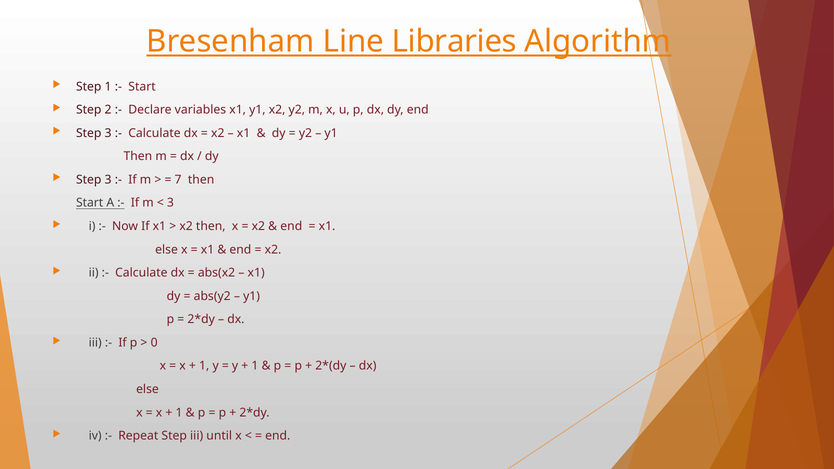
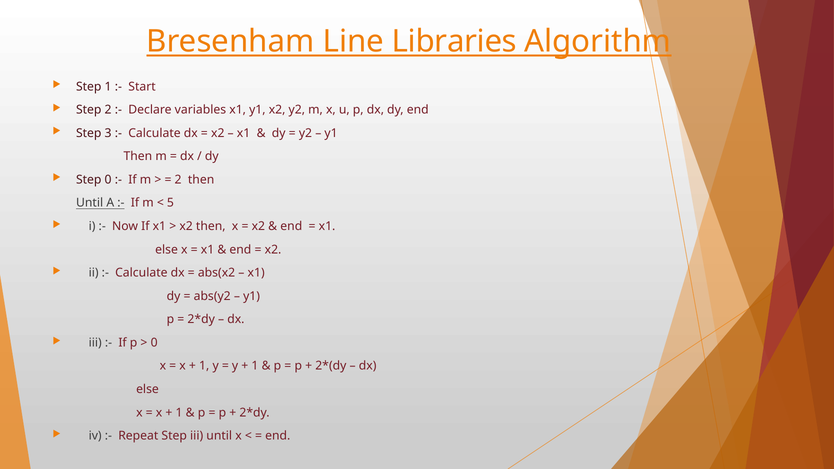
3 at (108, 180): 3 -> 0
7 at (178, 180): 7 -> 2
Start at (90, 203): Start -> Until
3 at (170, 203): 3 -> 5
